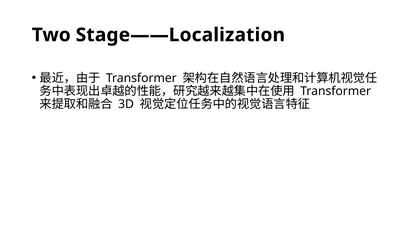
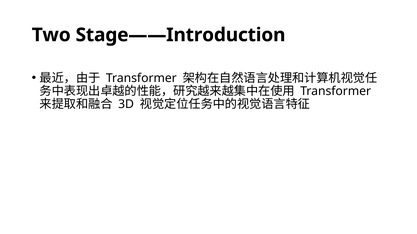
Stage——Localization: Stage——Localization -> Stage——Introduction
